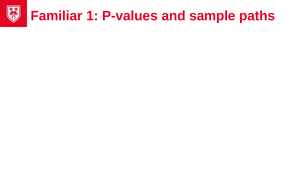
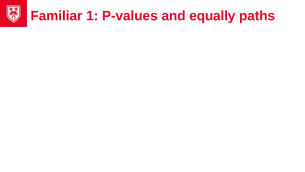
sample: sample -> equally
